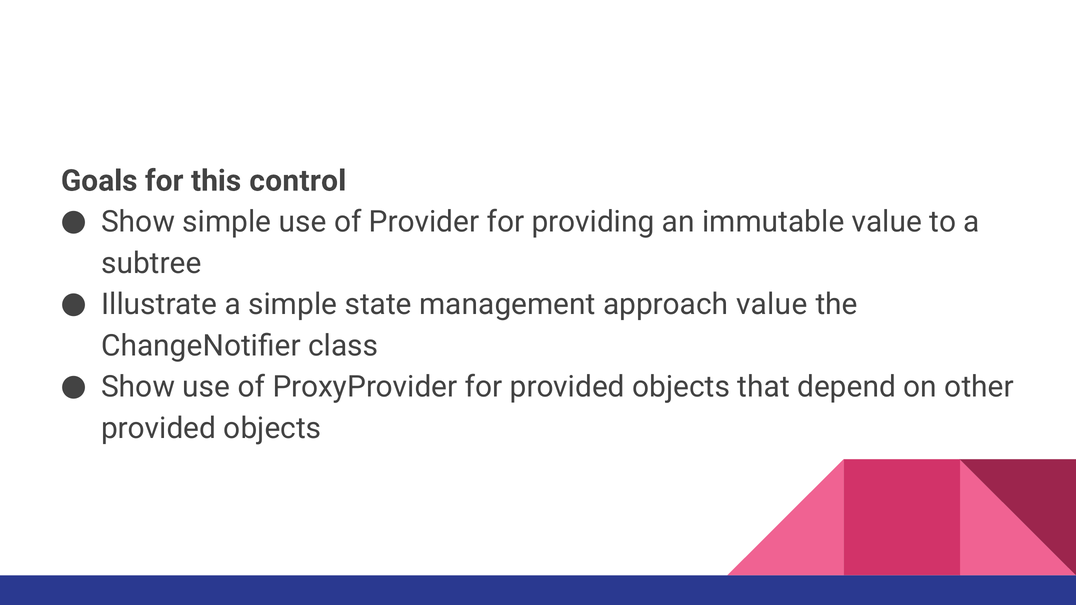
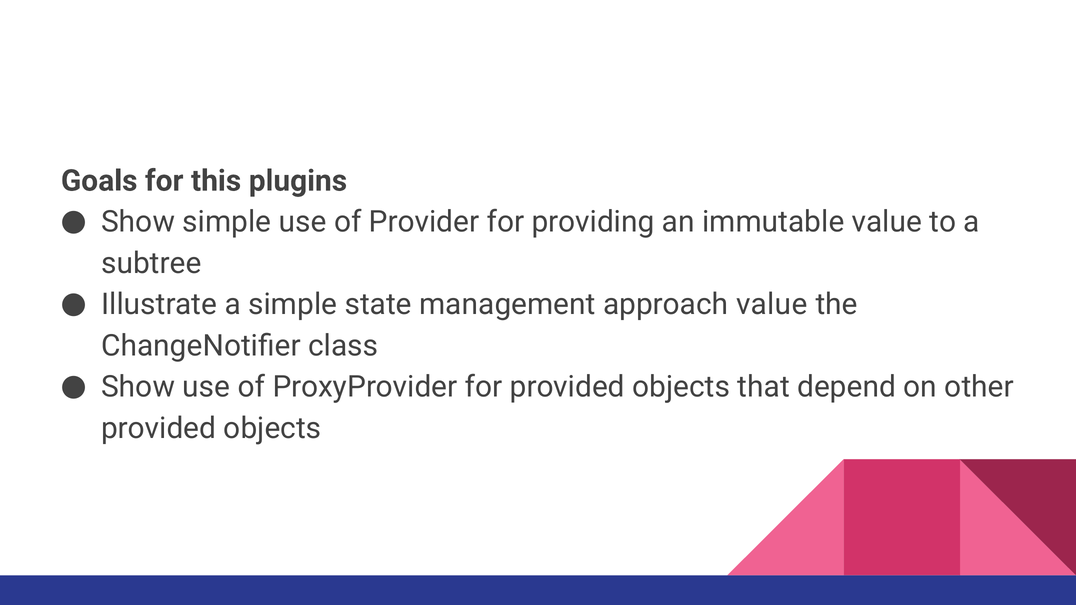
control: control -> plugins
